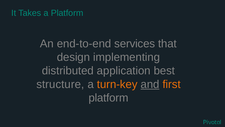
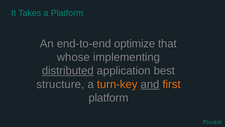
services: services -> optimize
design: design -> whose
distributed underline: none -> present
